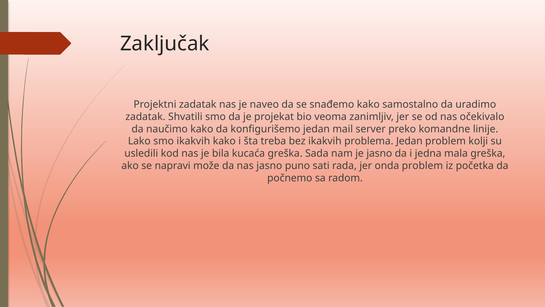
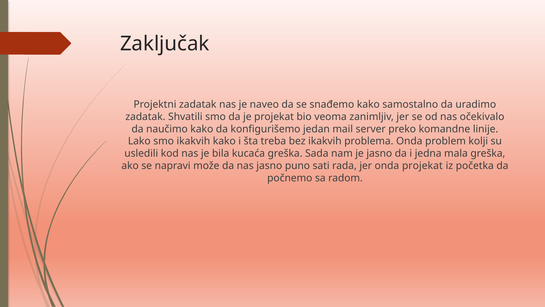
problema Jedan: Jedan -> Onda
onda problem: problem -> projekat
